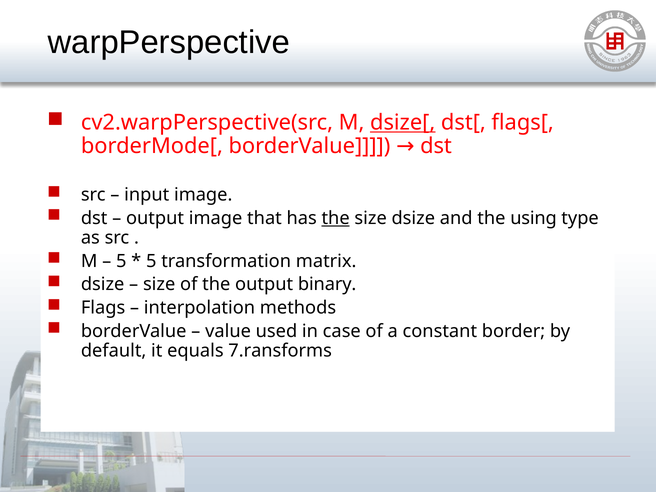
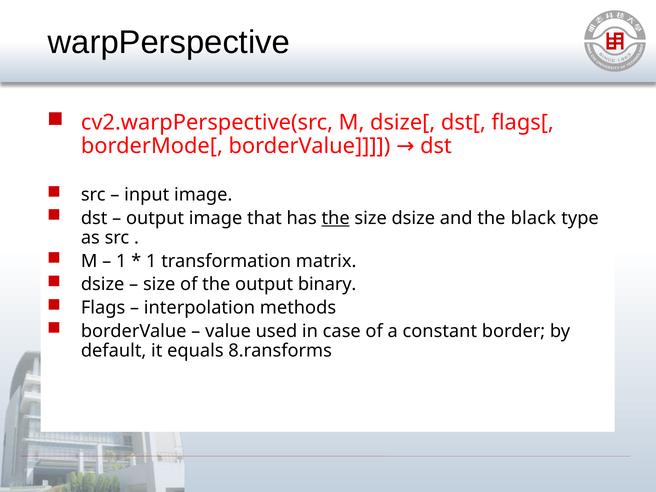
dsize[ underline: present -> none
using: using -> black
5 at (121, 261): 5 -> 1
5 at (151, 261): 5 -> 1
7.ransforms: 7.ransforms -> 8.ransforms
